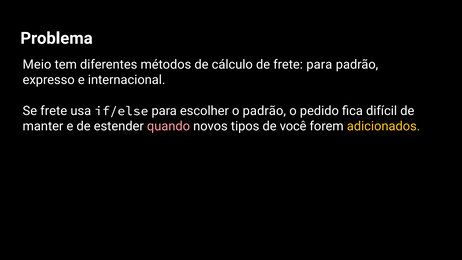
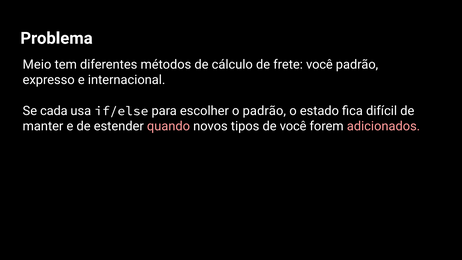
frete para: para -> você
Se frete: frete -> cada
pedido: pedido -> estado
adicionados colour: yellow -> pink
